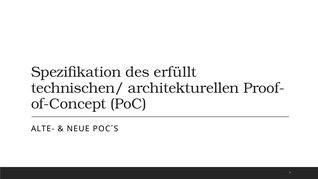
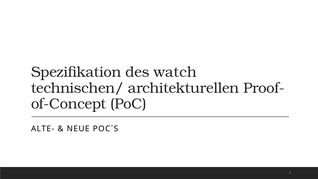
erfüllt: erfüllt -> watch
